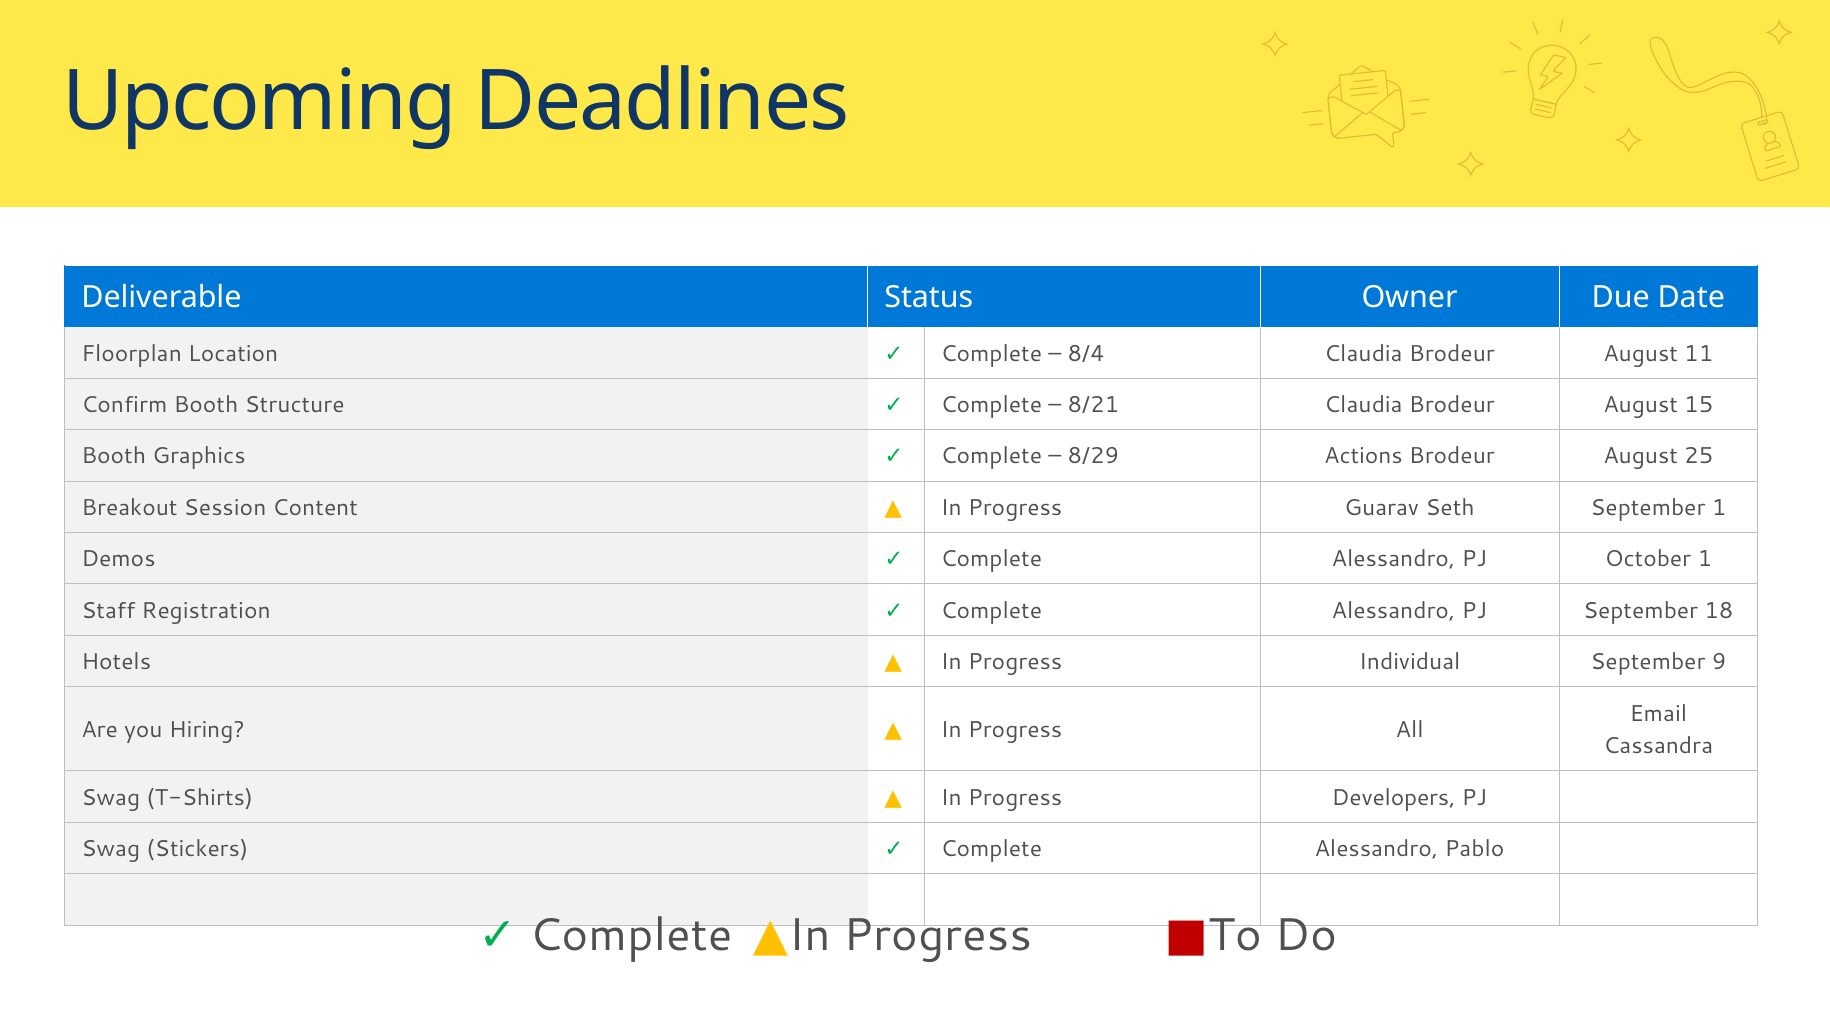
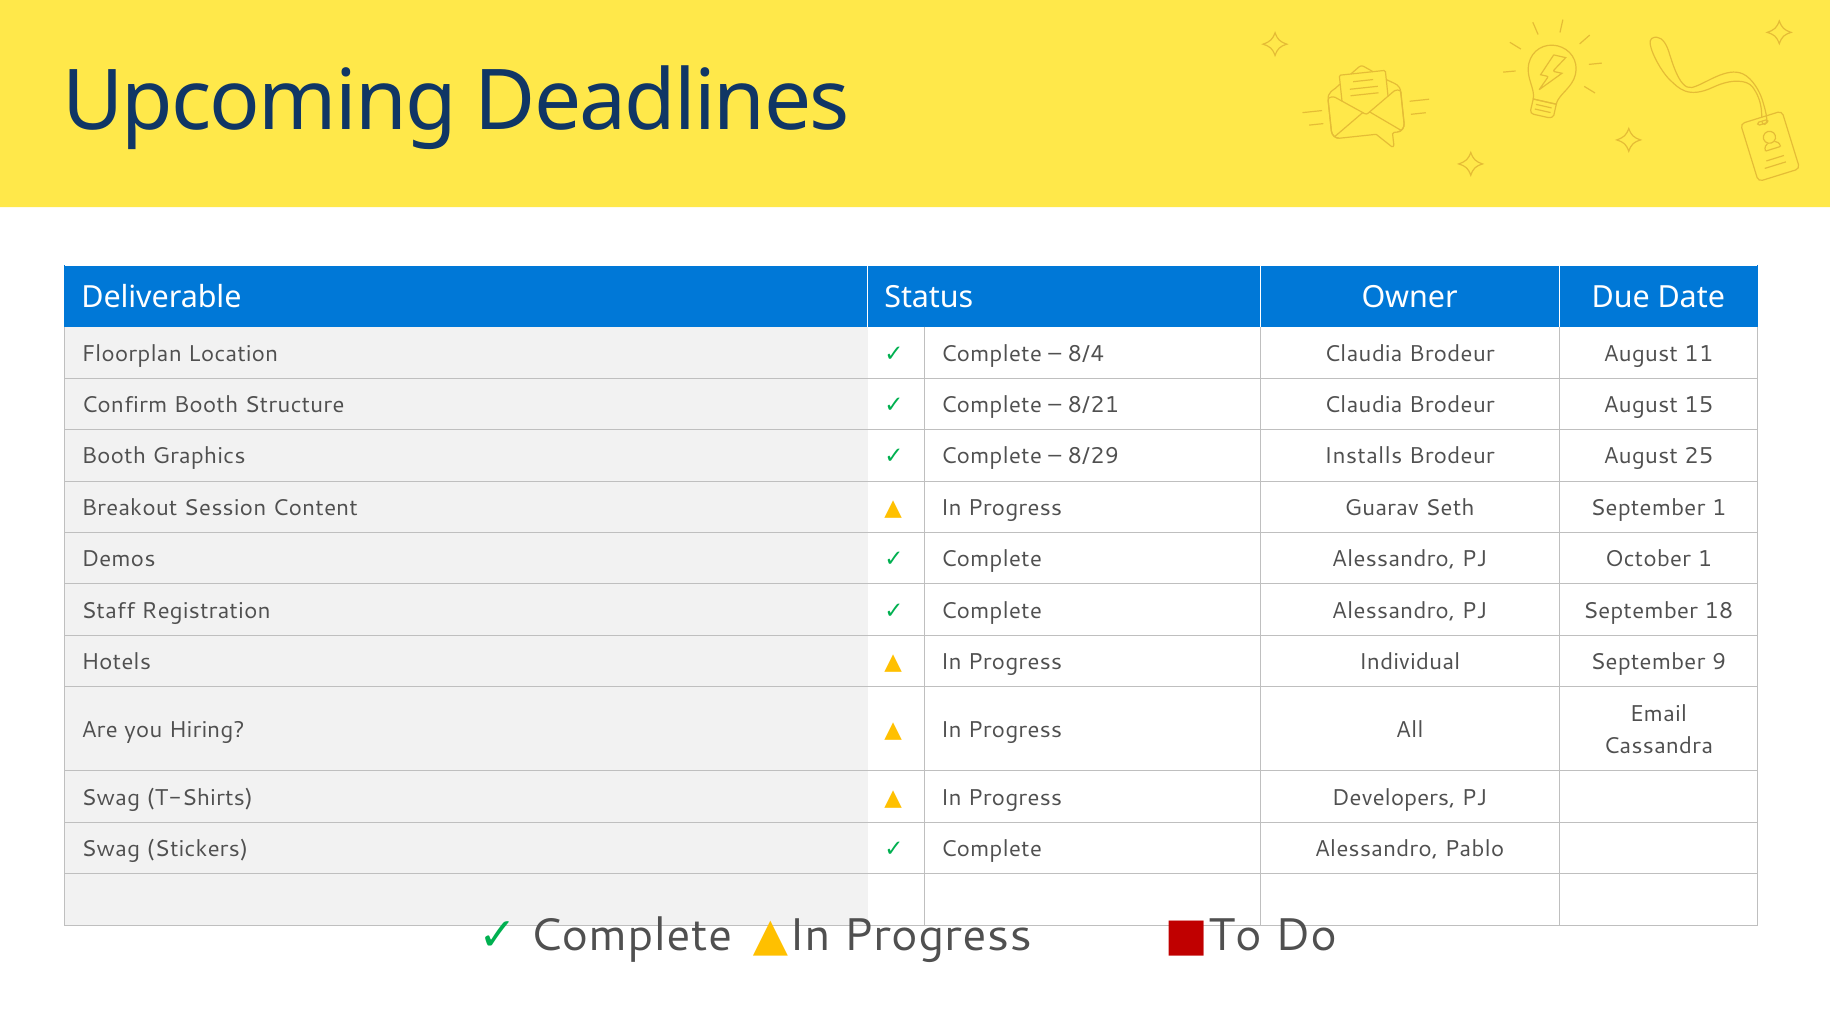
Actions: Actions -> Installs
